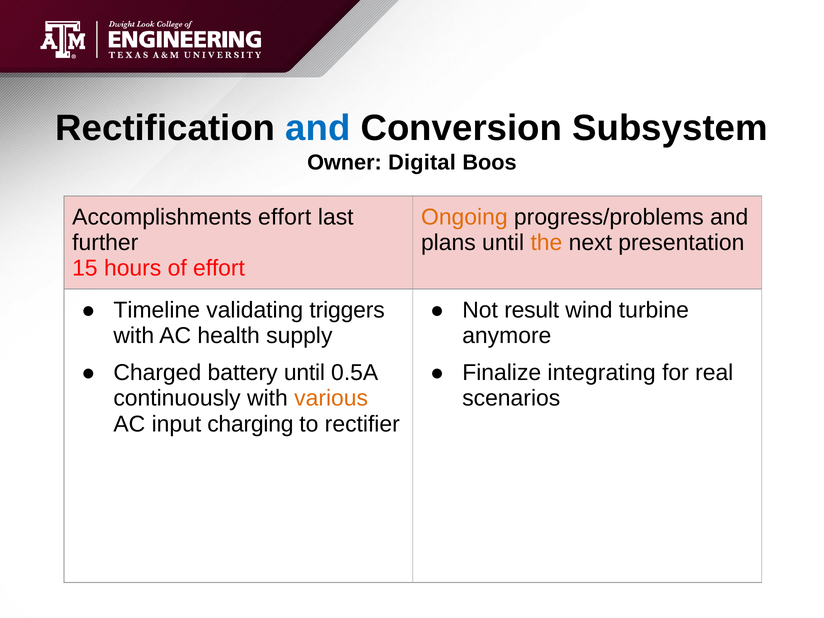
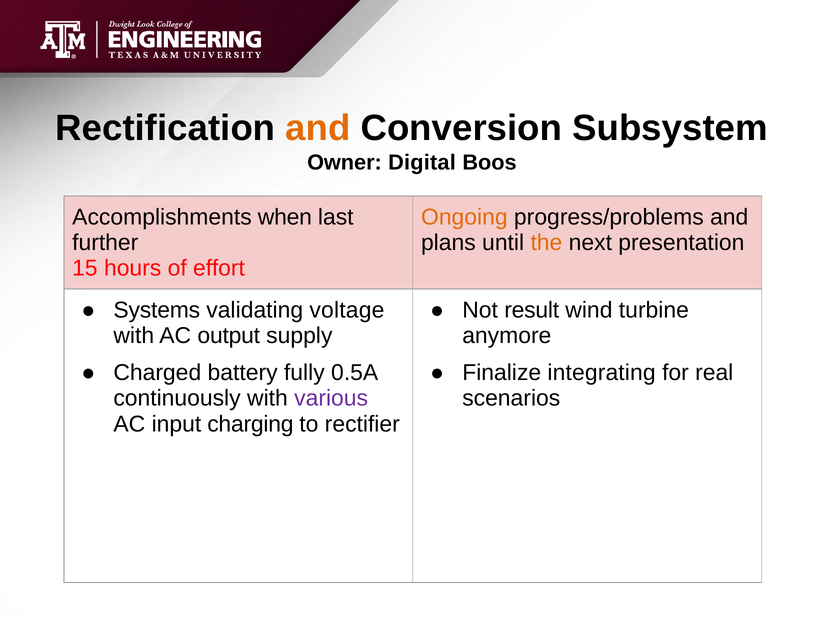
and at (318, 128) colour: blue -> orange
Accomplishments effort: effort -> when
Timeline: Timeline -> Systems
triggers: triggers -> voltage
health: health -> output
battery until: until -> fully
various colour: orange -> purple
